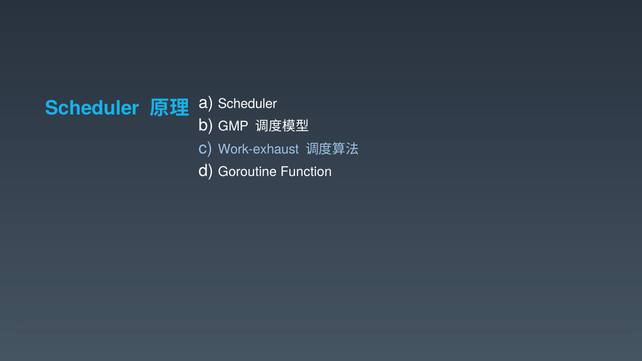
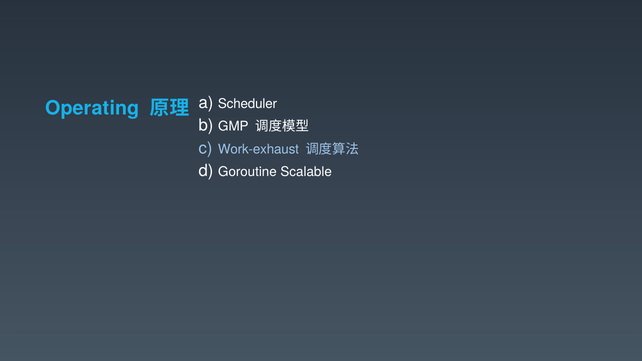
Scheduler at (92, 108): Scheduler -> Operating
Function: Function -> Scalable
